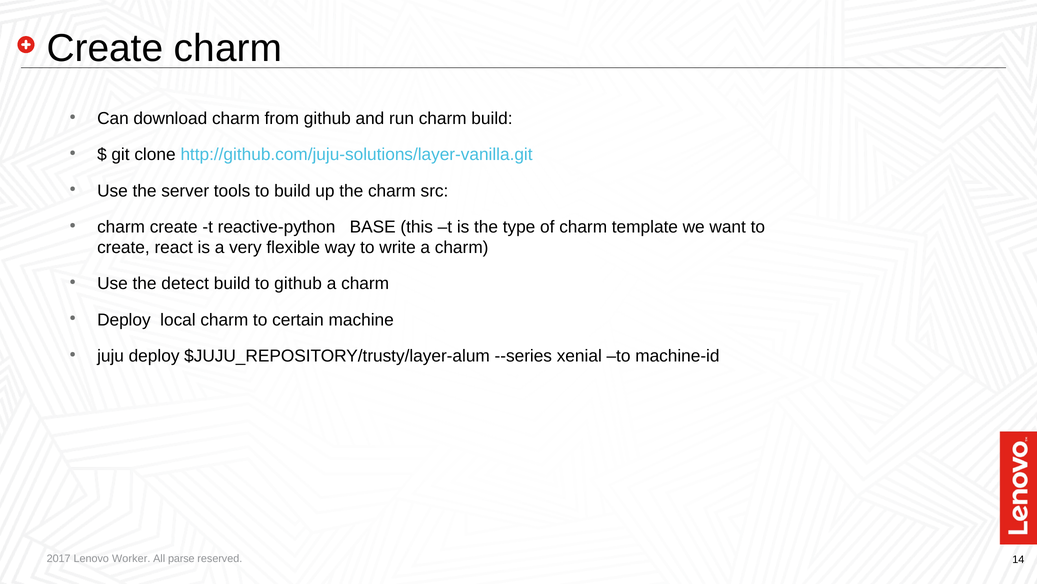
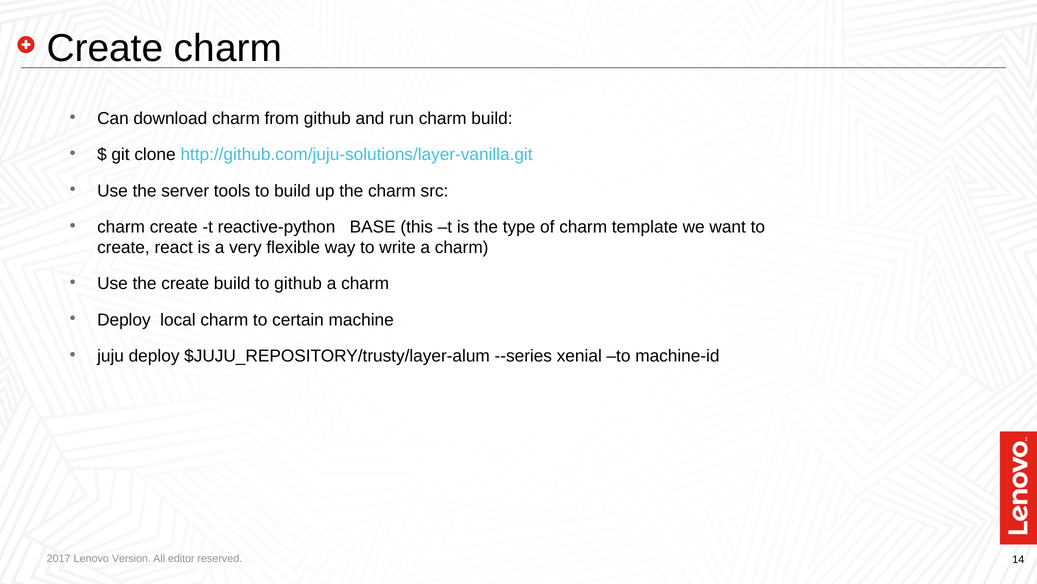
the detect: detect -> create
Worker: Worker -> Version
parse: parse -> editor
